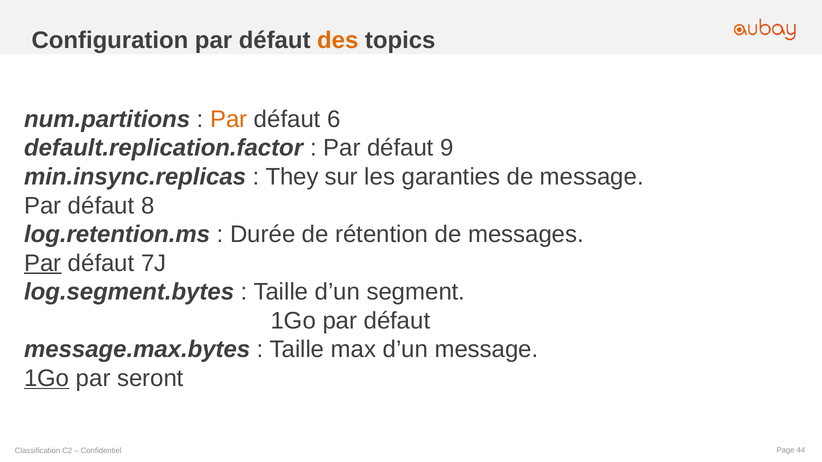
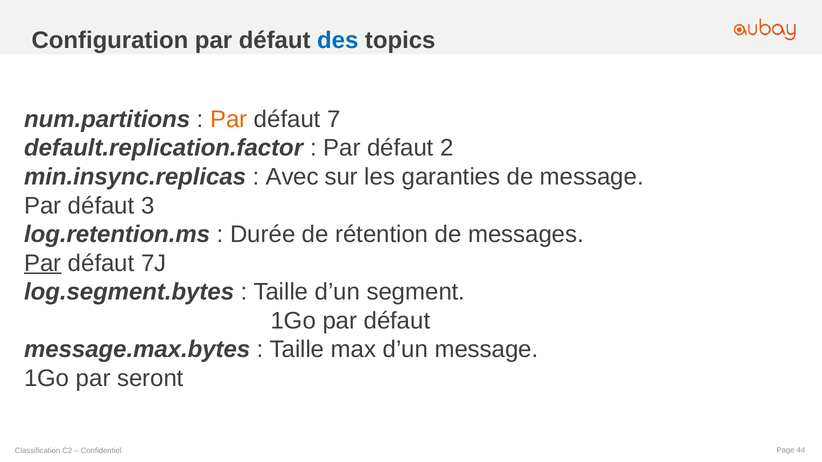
des colour: orange -> blue
6: 6 -> 7
9: 9 -> 2
They: They -> Avec
8: 8 -> 3
1Go at (47, 378) underline: present -> none
